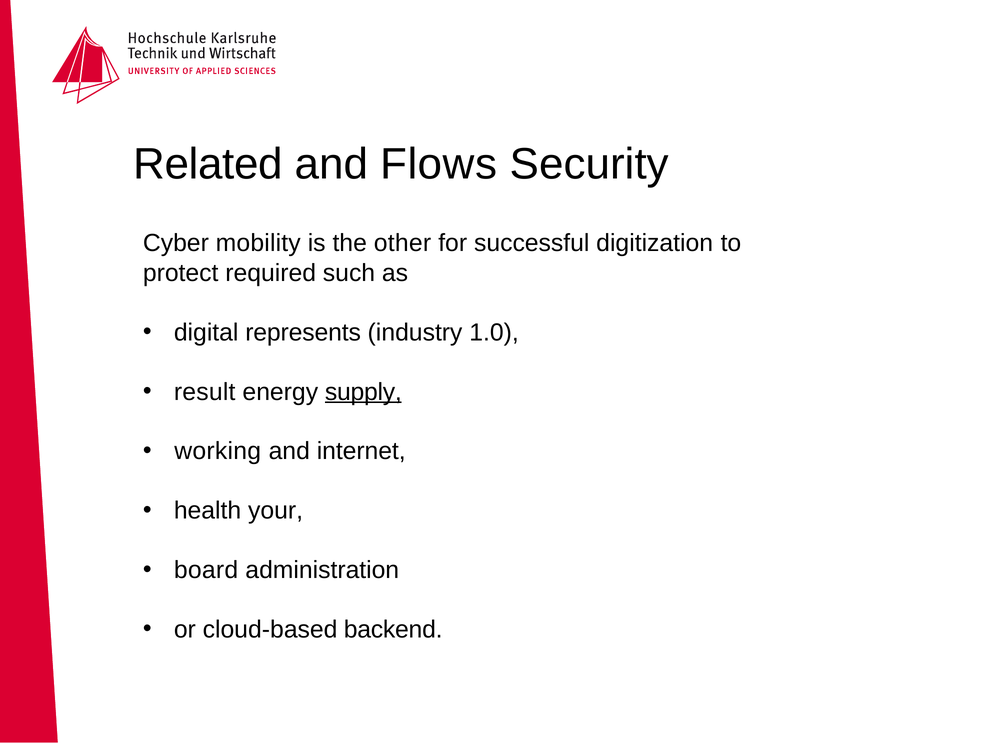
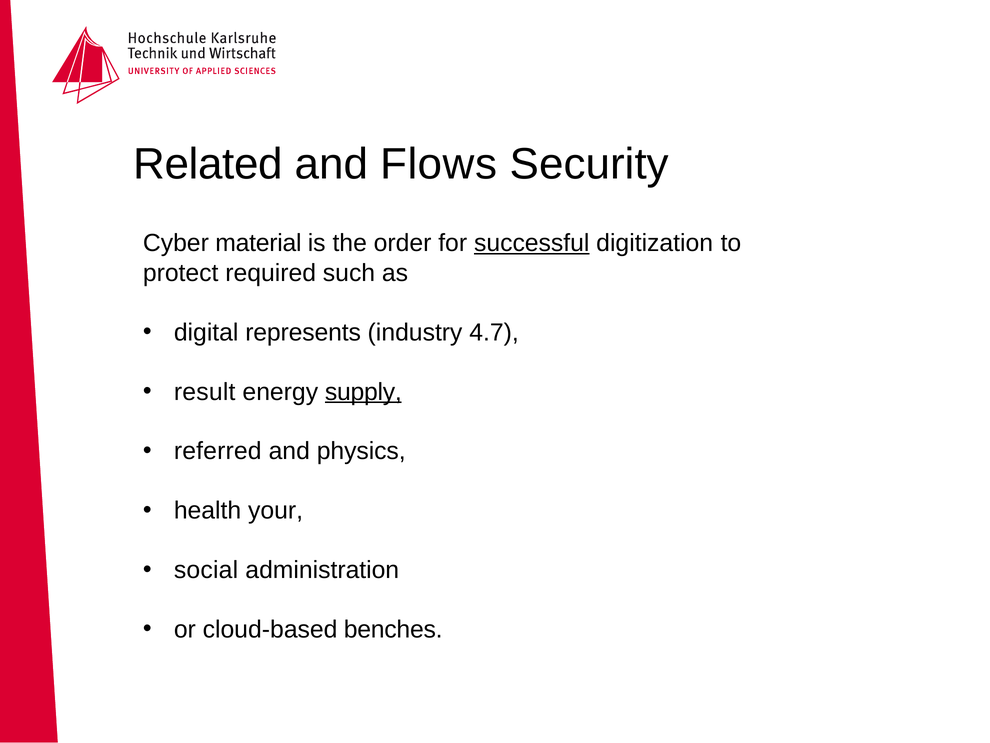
mobility: mobility -> material
other: other -> order
successful underline: none -> present
1.0: 1.0 -> 4.7
working: working -> referred
internet: internet -> physics
board: board -> social
backend: backend -> benches
